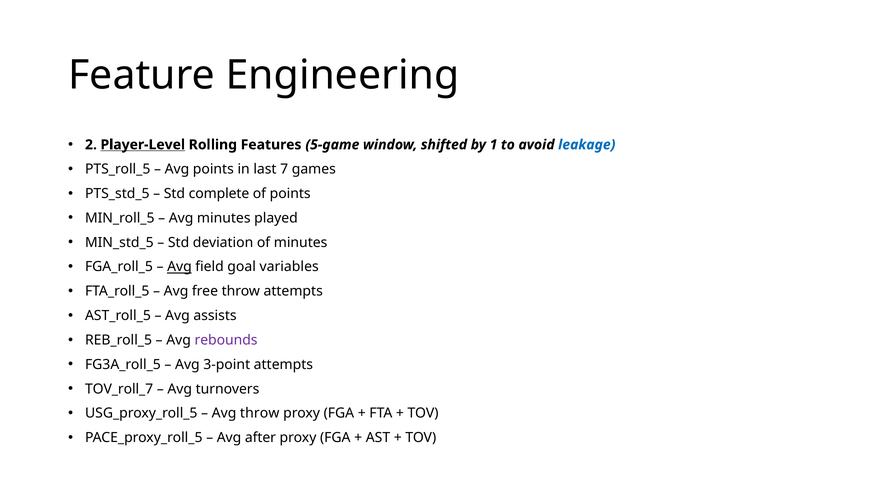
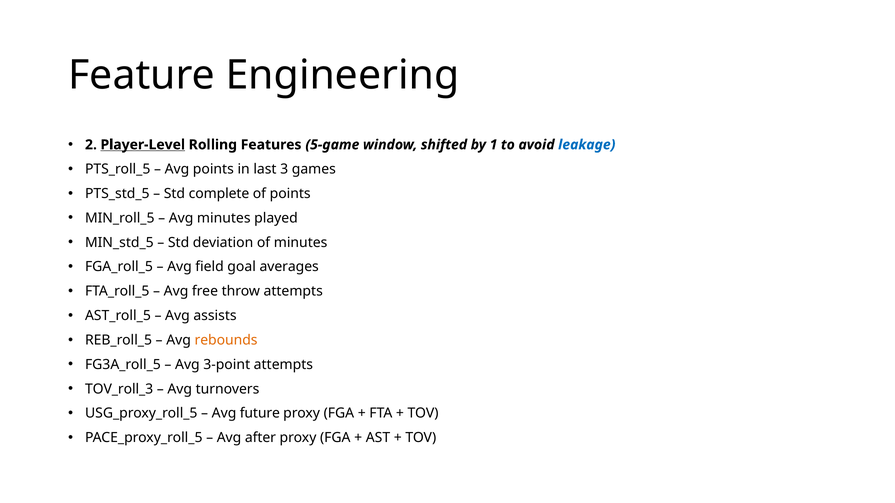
7: 7 -> 3
Avg at (179, 267) underline: present -> none
variables: variables -> averages
rebounds colour: purple -> orange
TOV_roll_7: TOV_roll_7 -> TOV_roll_3
Avg throw: throw -> future
